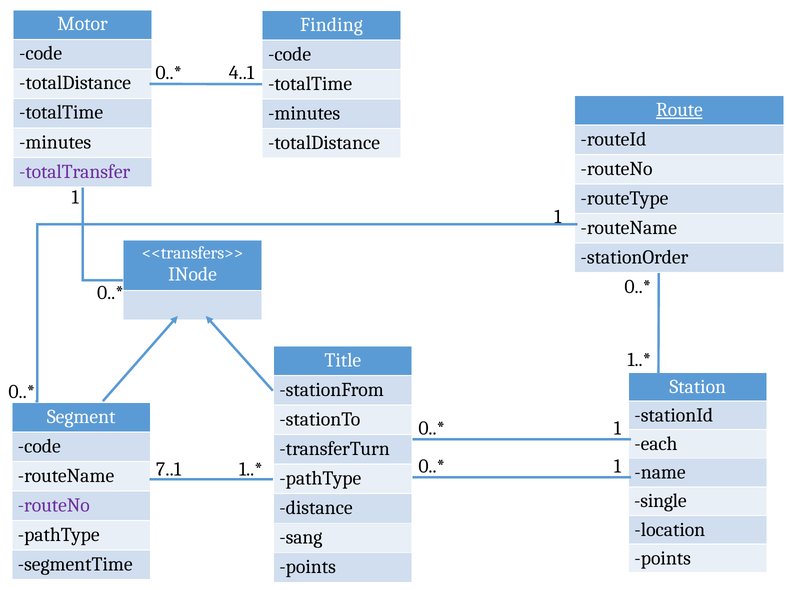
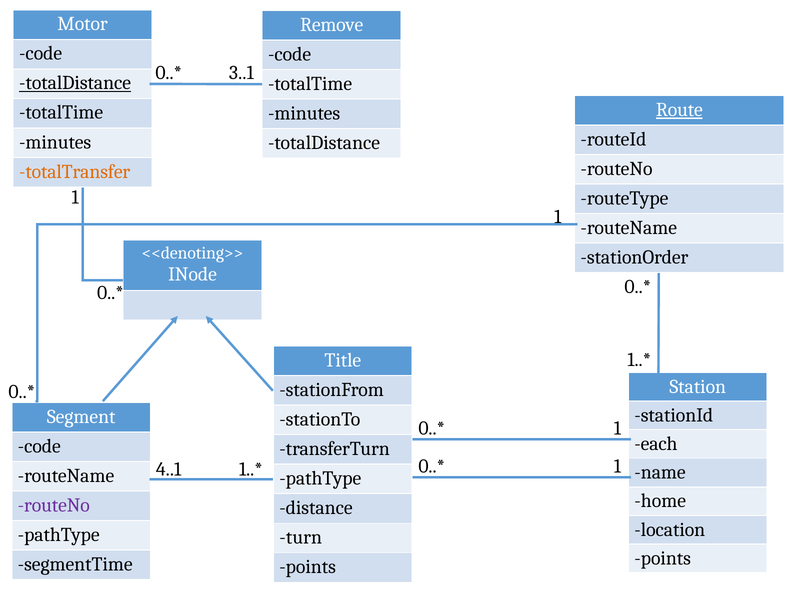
Finding: Finding -> Remove
4..1: 4..1 -> 3..1
totalDistance at (75, 83) underline: none -> present
totalTransfer colour: purple -> orange
<<transfers>>: <<transfers>> -> <<denoting>>
7..1: 7..1 -> 4..1
single: single -> home
sang: sang -> turn
